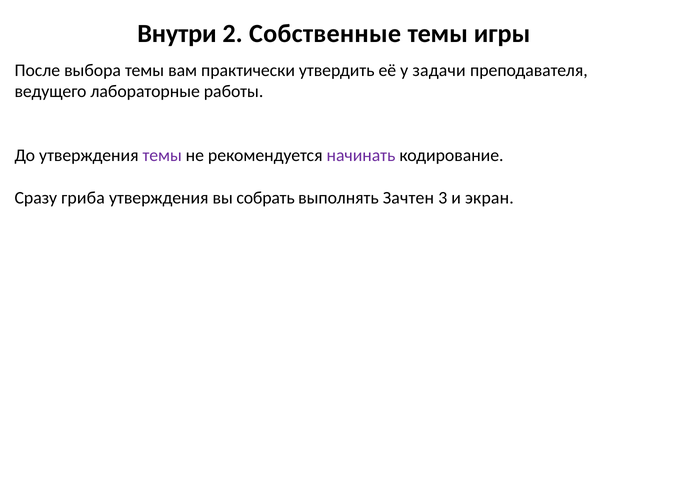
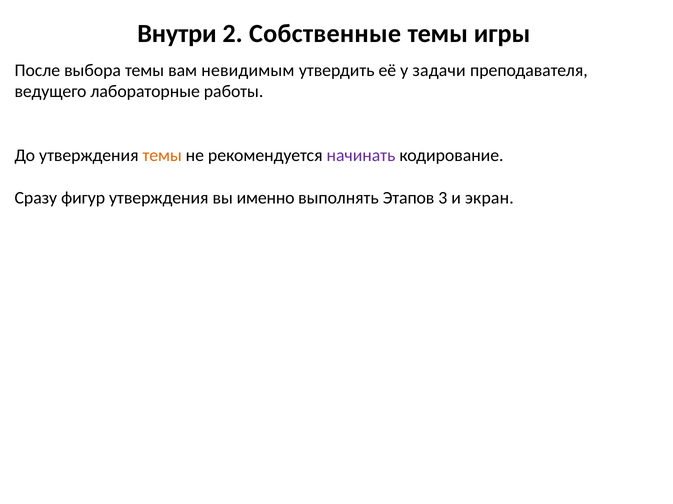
практически: практически -> невидимым
темы at (162, 156) colour: purple -> orange
гриба: гриба -> фигур
собрать: собрать -> именно
Зачтен: Зачтен -> Этапов
